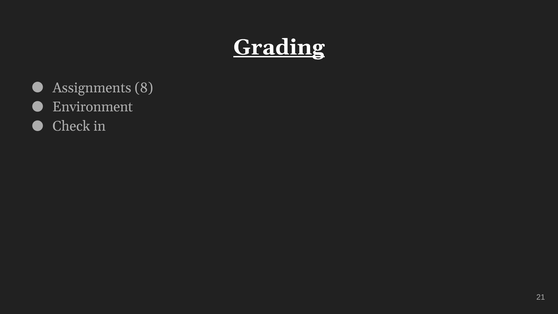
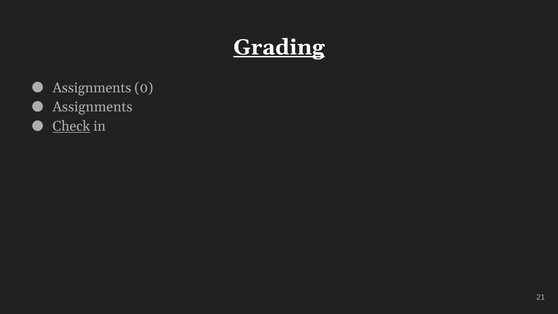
8: 8 -> 0
Environment at (93, 107): Environment -> Assignments
Check underline: none -> present
